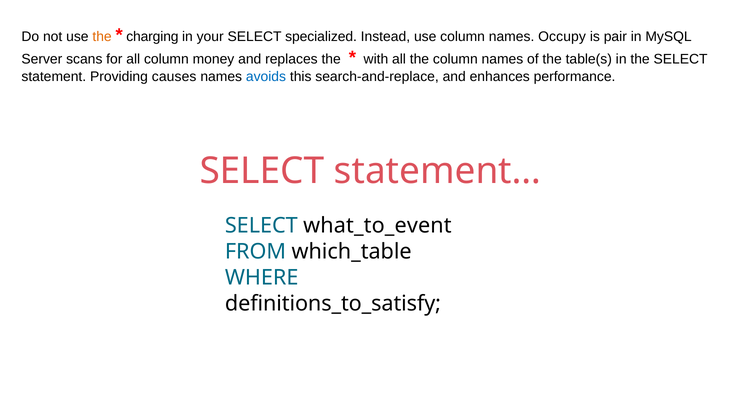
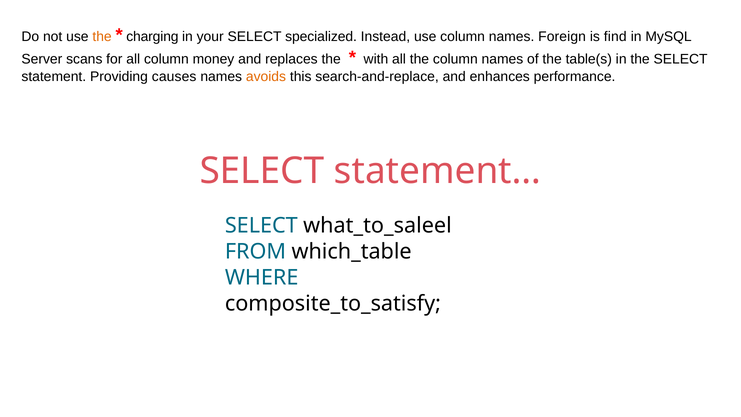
Occupy: Occupy -> Foreign
pair: pair -> find
avoids colour: blue -> orange
what_to_event: what_to_event -> what_to_saleel
definitions_to_satisfy: definitions_to_satisfy -> composite_to_satisfy
